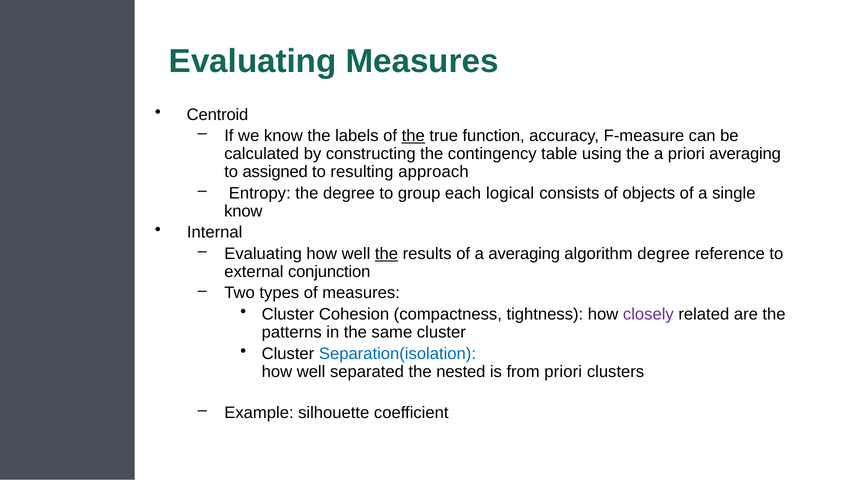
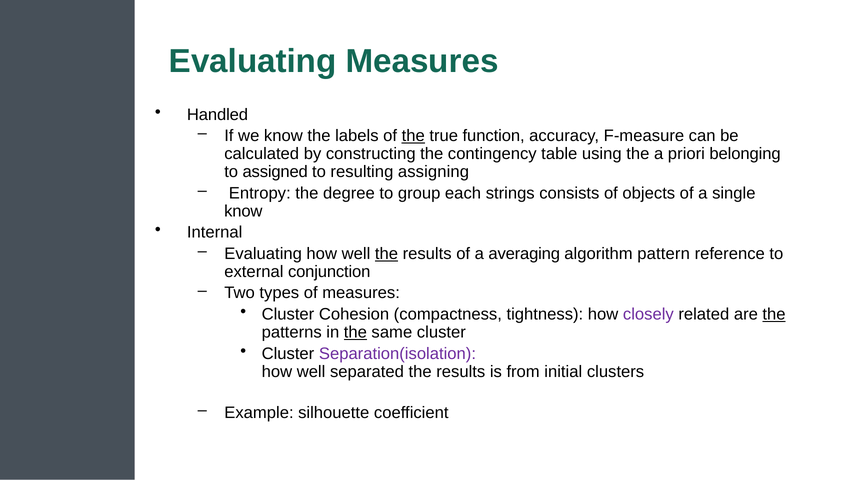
Centroid: Centroid -> Handled
priori averaging: averaging -> belonging
approach: approach -> assigning
logical: logical -> strings
algorithm degree: degree -> pattern
the at (774, 315) underline: none -> present
the at (355, 333) underline: none -> present
Separation(isolation colour: blue -> purple
separated the nested: nested -> results
from priori: priori -> initial
